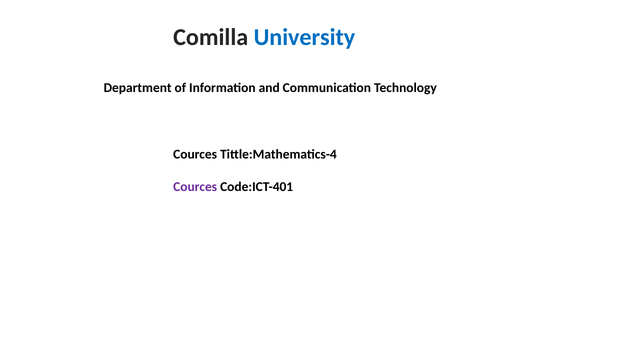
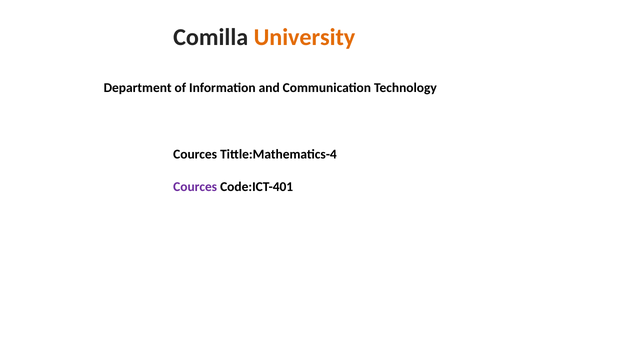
University colour: blue -> orange
